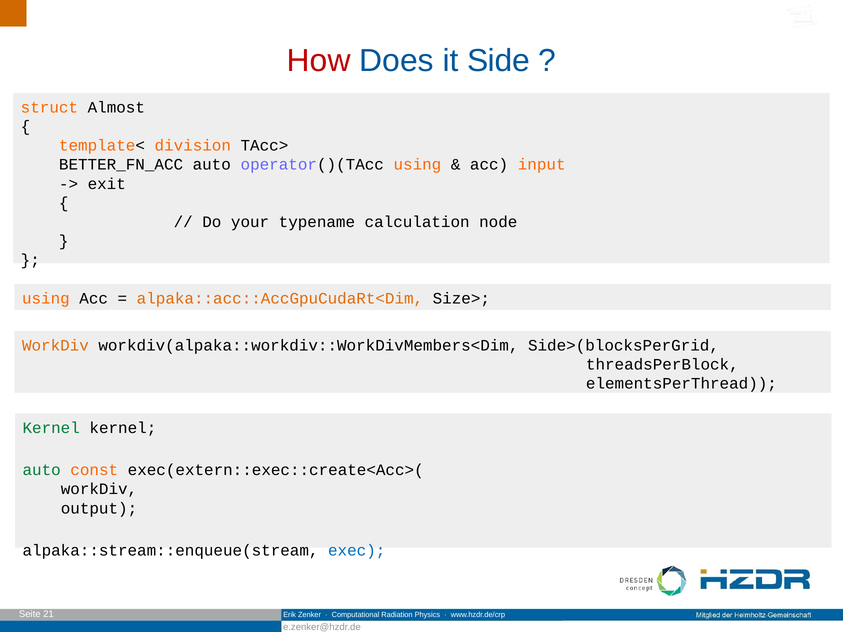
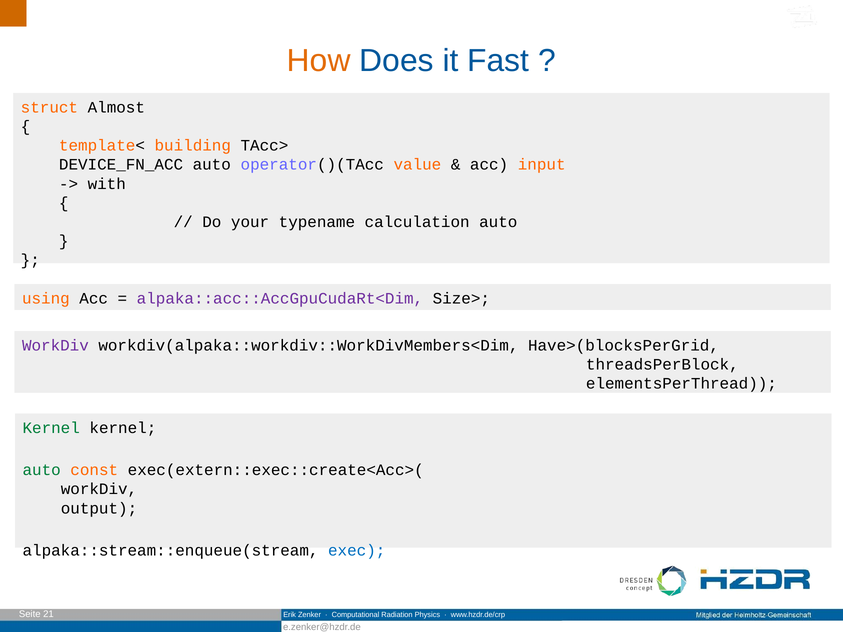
How colour: red -> orange
Side: Side -> Fast
division: division -> building
BETTER_FN_ACC: BETTER_FN_ACC -> DEVICE_FN_ACC
operator()(TAcc using: using -> value
exit: exit -> with
calculation node: node -> auto
alpaka::acc::AccGpuCudaRt<Dim colour: orange -> purple
WorkDiv at (55, 346) colour: orange -> purple
Side>(blocksPerGrid: Side>(blocksPerGrid -> Have>(blocksPerGrid
